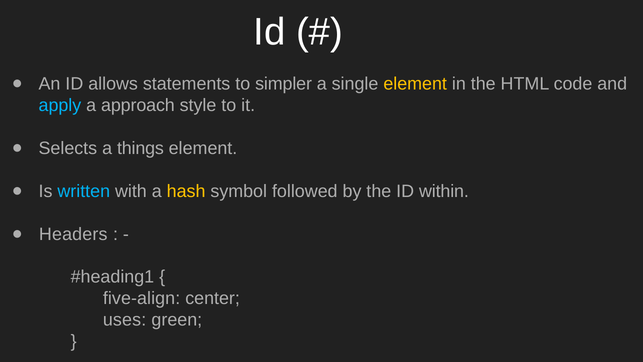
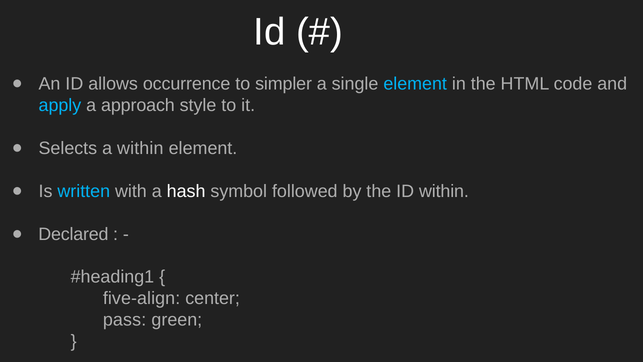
statements: statements -> occurrence
element at (415, 84) colour: yellow -> light blue
a things: things -> within
hash colour: yellow -> white
Headers: Headers -> Declared
uses: uses -> pass
